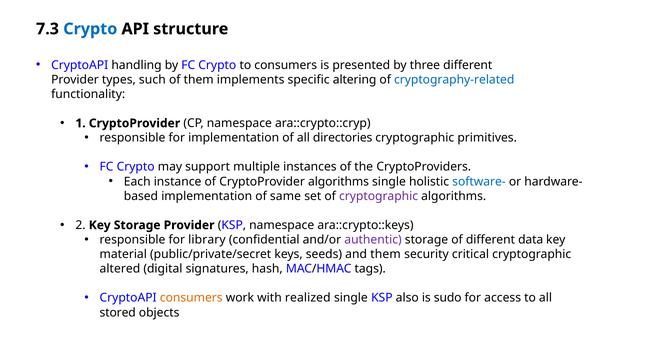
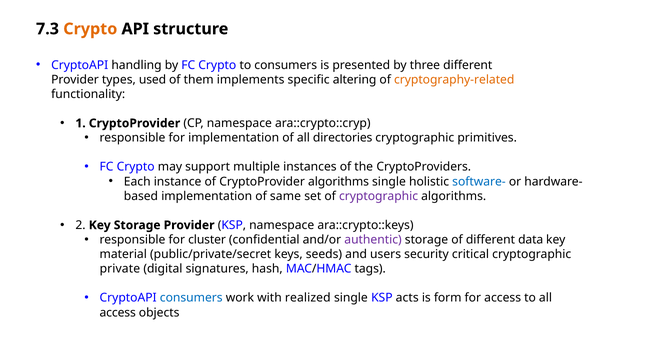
Crypto at (90, 29) colour: blue -> orange
such: such -> used
cryptography-related colour: blue -> orange
library: library -> cluster
and them: them -> users
altered: altered -> private
consumers at (191, 297) colour: orange -> blue
also: also -> acts
sudo: sudo -> form
stored at (118, 312): stored -> access
